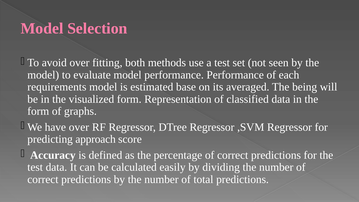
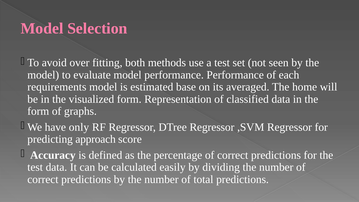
being: being -> home
have over: over -> only
